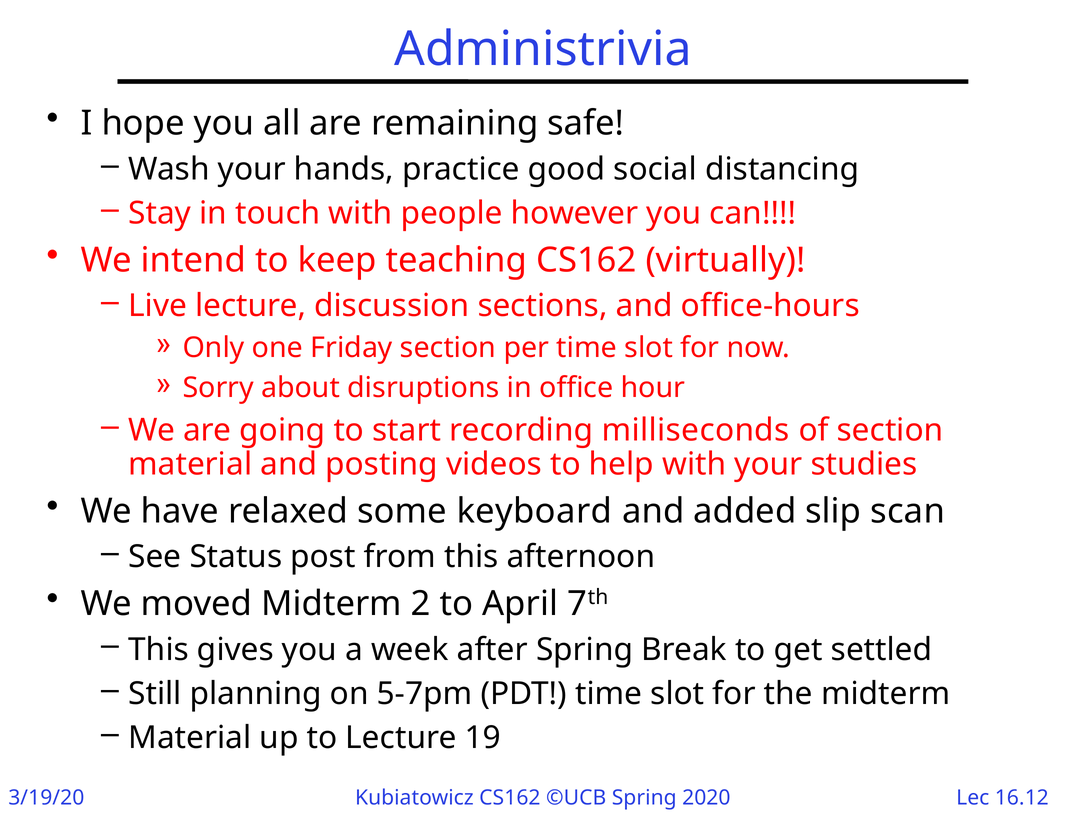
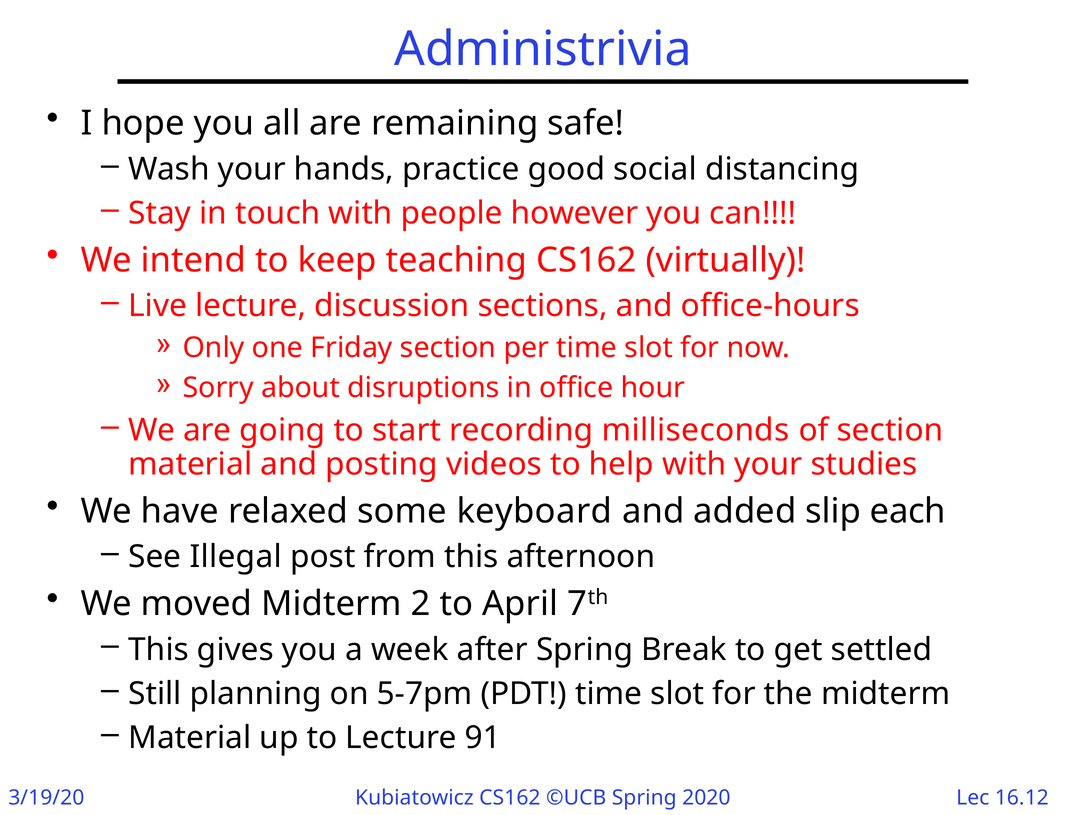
scan: scan -> each
Status: Status -> Illegal
19: 19 -> 91
